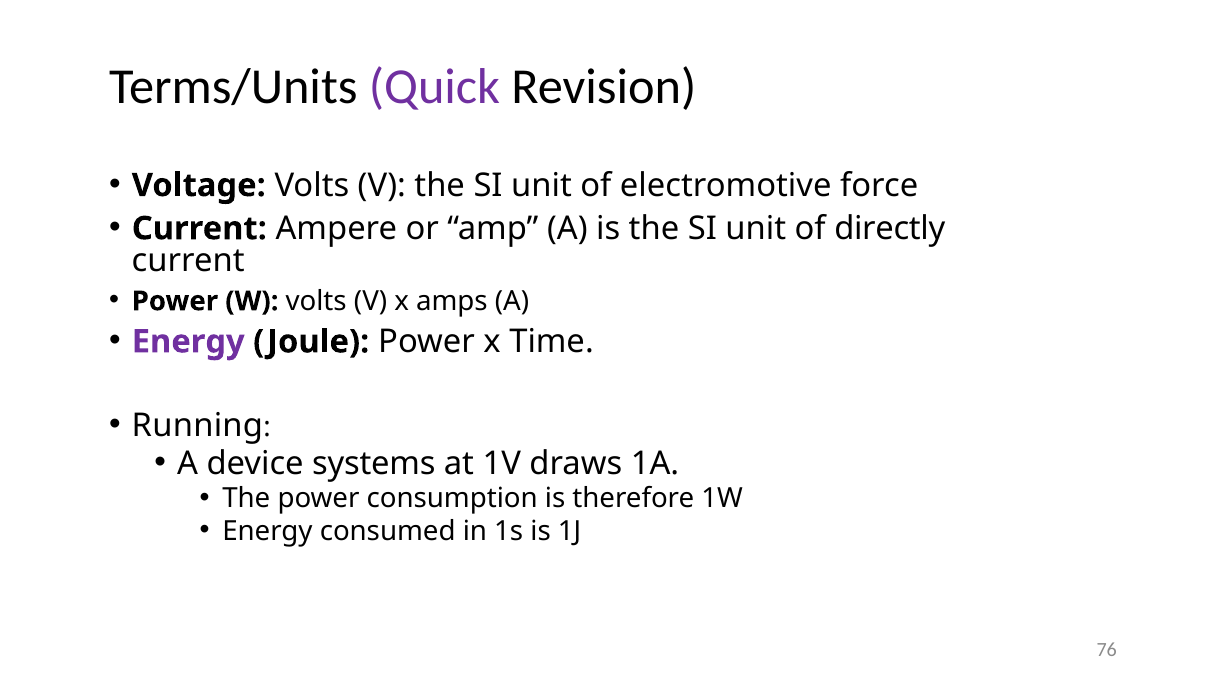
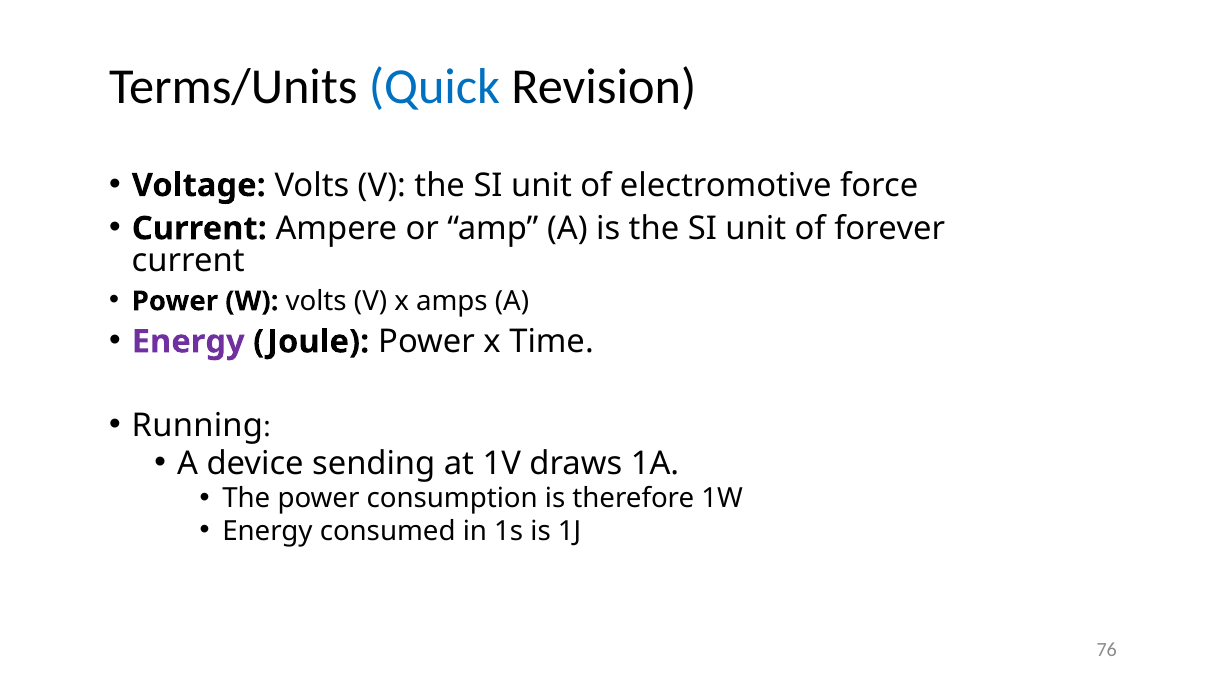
Quick colour: purple -> blue
directly: directly -> forever
systems: systems -> sending
